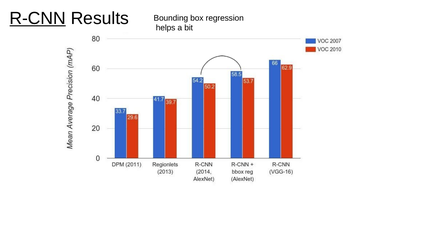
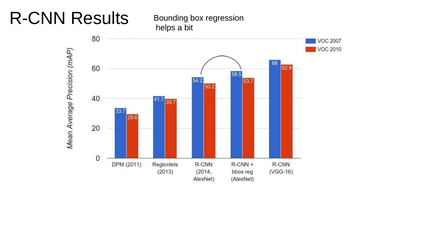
R-CNN underline: present -> none
